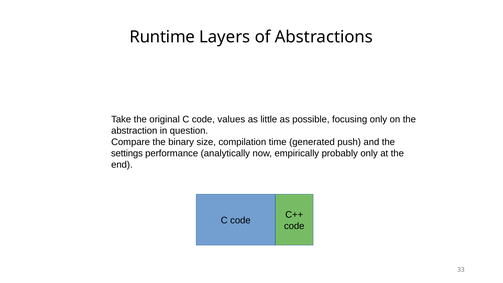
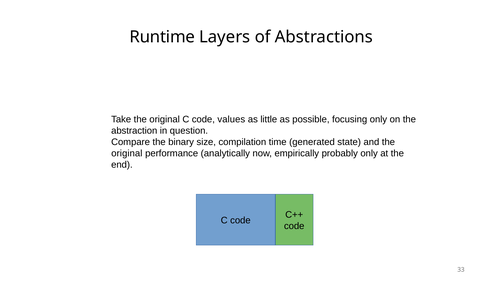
push: push -> state
settings at (127, 153): settings -> original
